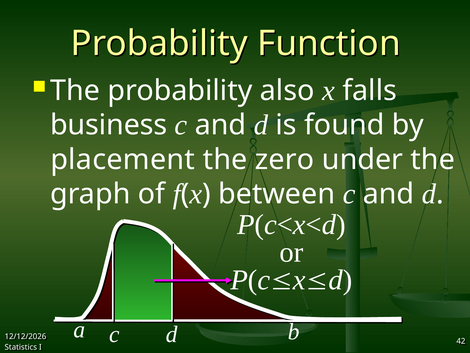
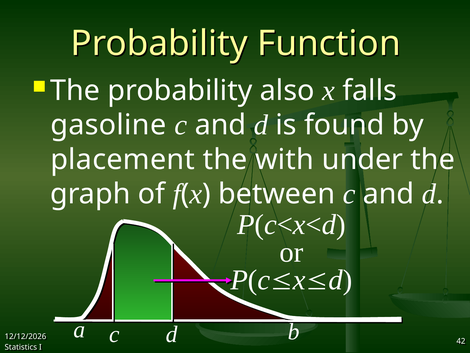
business: business -> gasoline
zero: zero -> with
